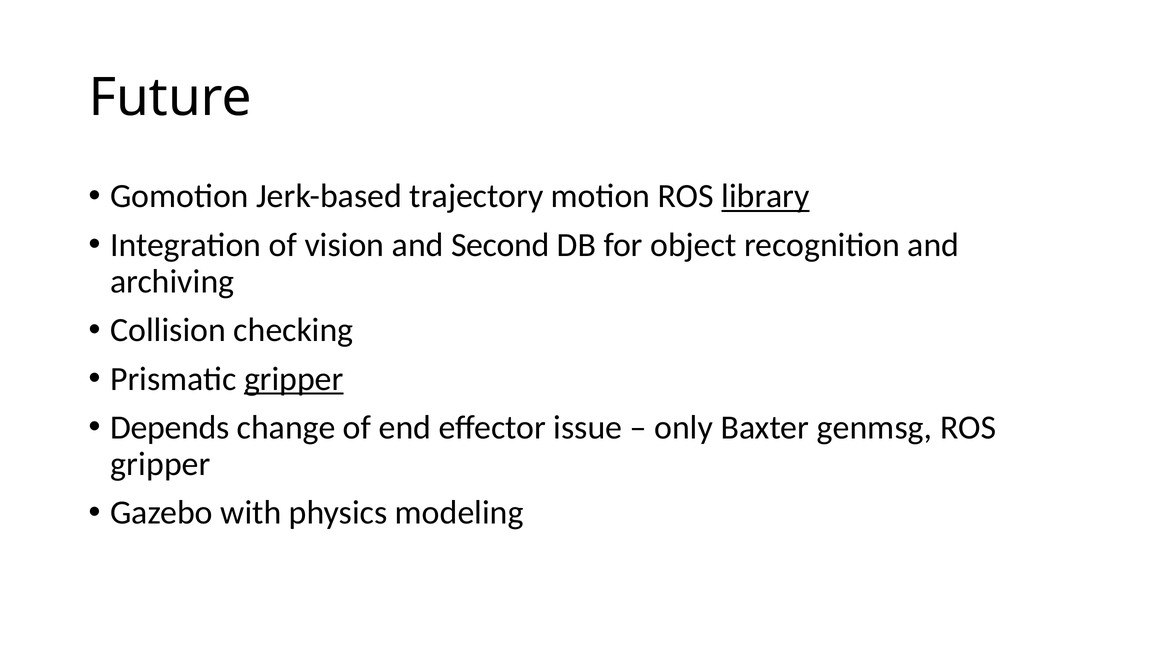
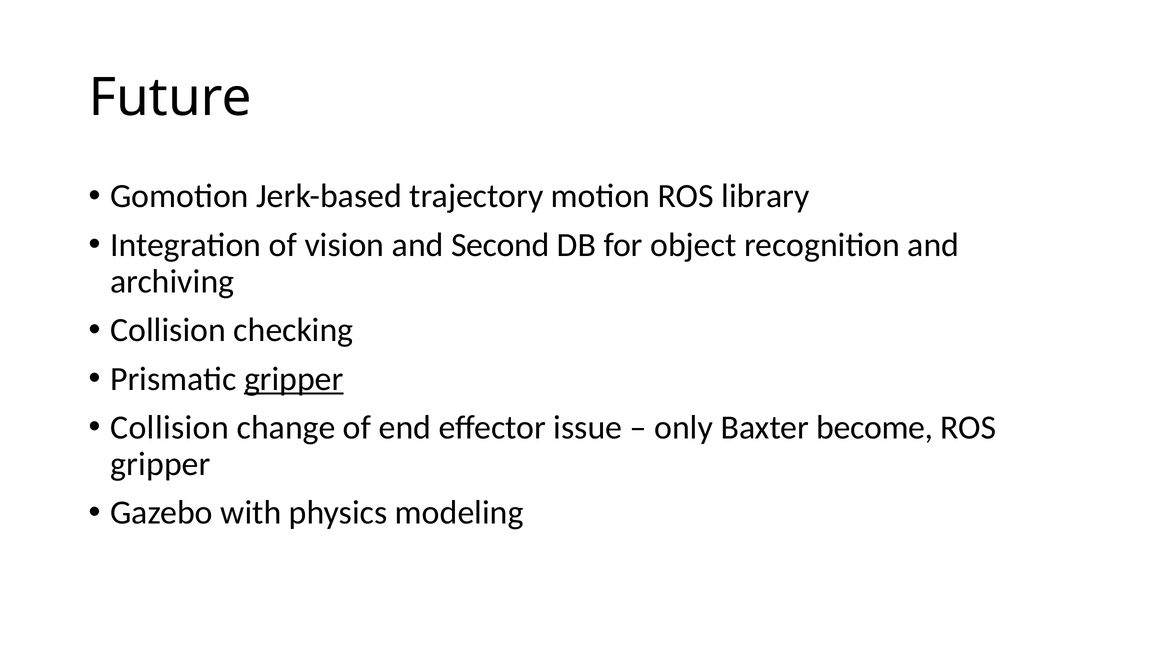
library underline: present -> none
Depends at (170, 428): Depends -> Collision
genmsg: genmsg -> become
